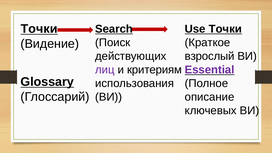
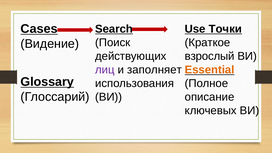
Точки at (39, 29): Точки -> Cases
критериям: критериям -> заполняет
Essential colour: purple -> orange
